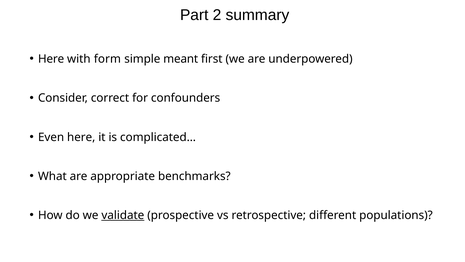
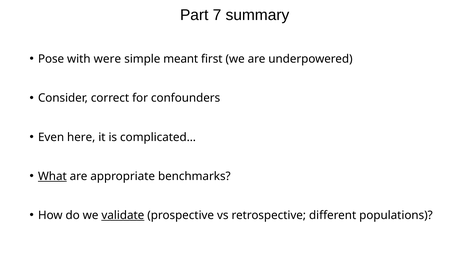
2: 2 -> 7
Here at (51, 59): Here -> Pose
form: form -> were
What underline: none -> present
